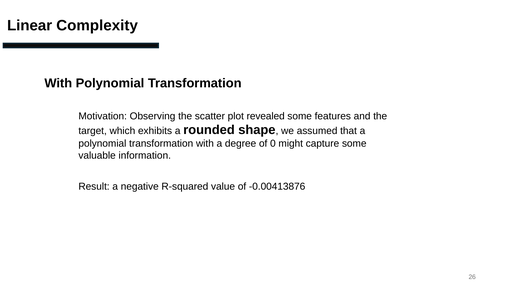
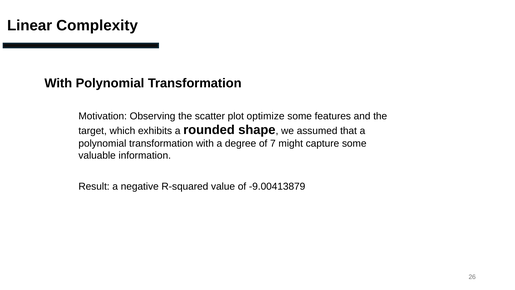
revealed: revealed -> optimize
0: 0 -> 7
-0.00413876: -0.00413876 -> -9.00413879
